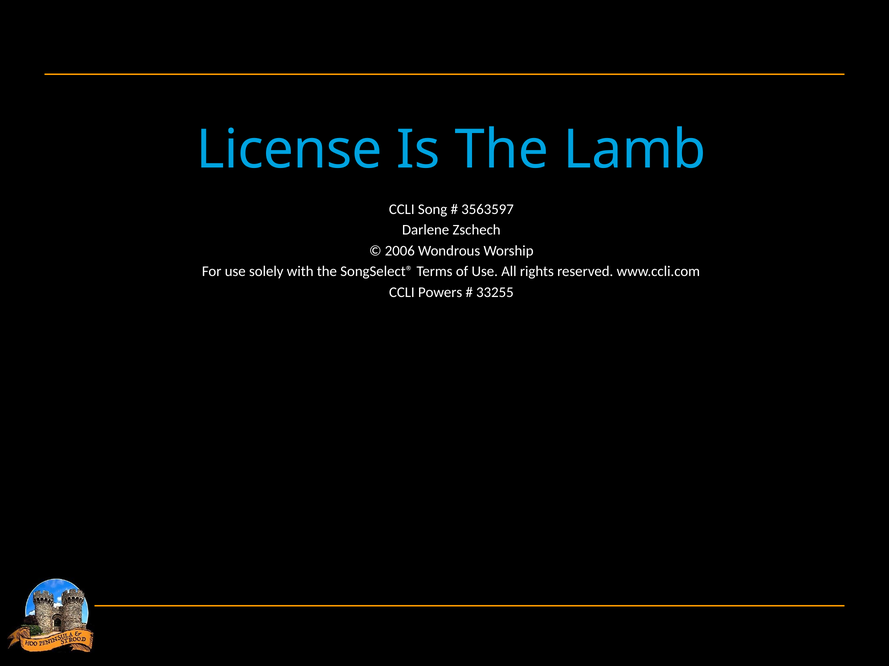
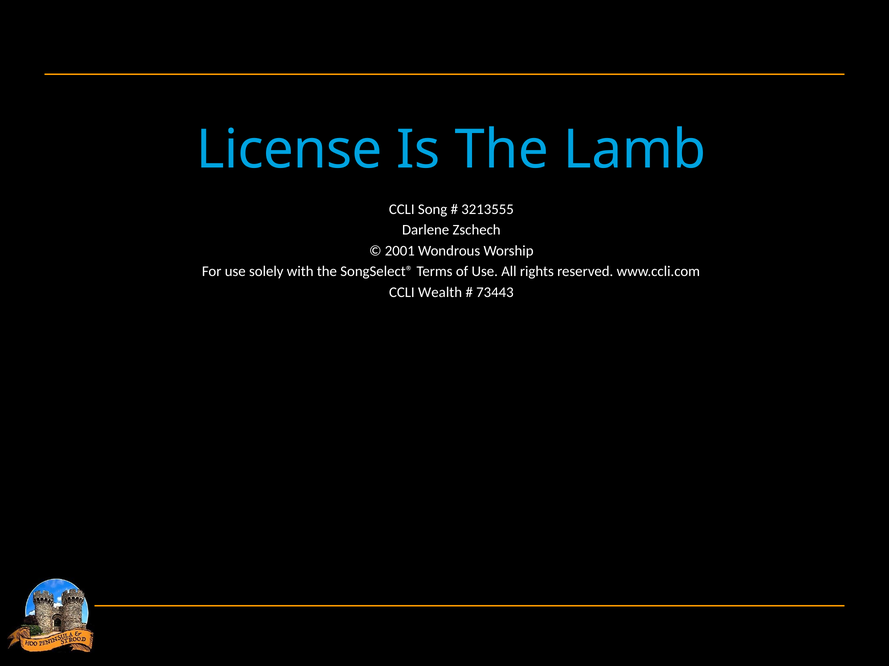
3563597: 3563597 -> 3213555
2006: 2006 -> 2001
Powers: Powers -> Wealth
33255: 33255 -> 73443
